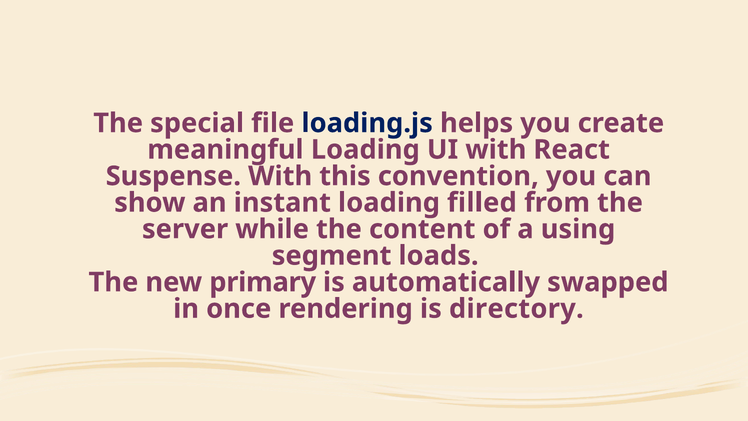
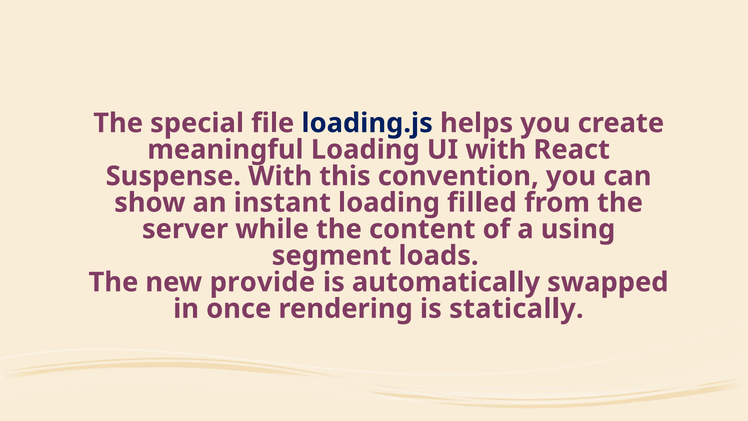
primary: primary -> provide
directory: directory -> statically
